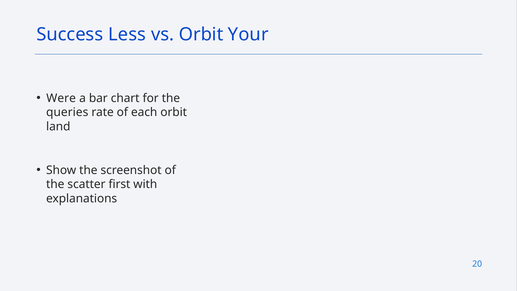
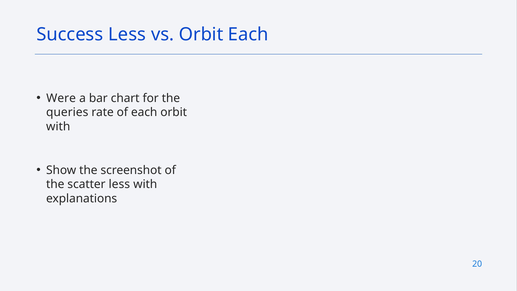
Orbit Your: Your -> Each
land at (58, 127): land -> with
scatter first: first -> less
